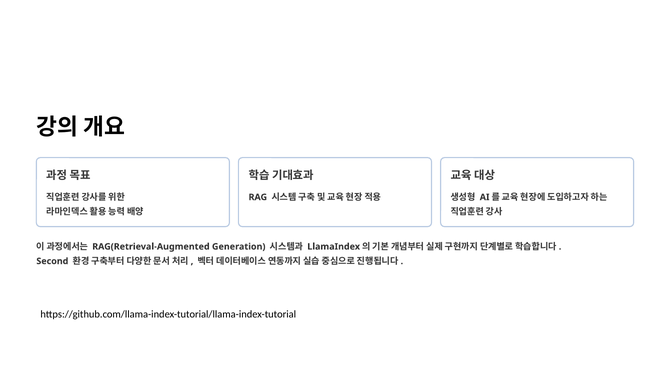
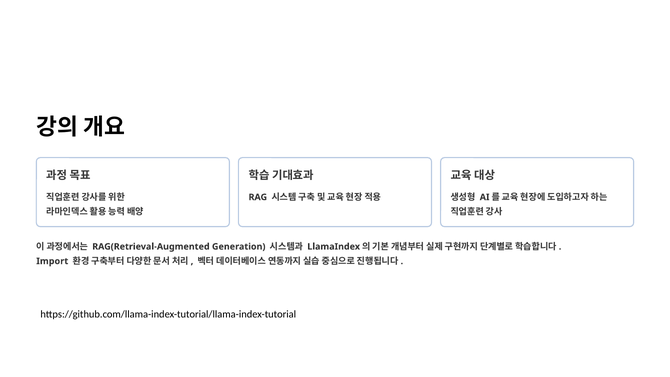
Second: Second -> Import
